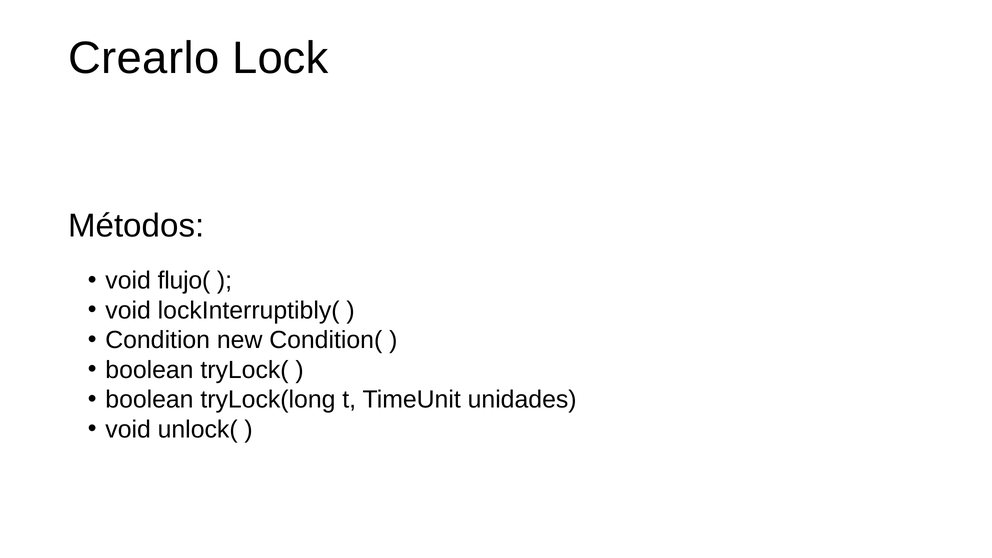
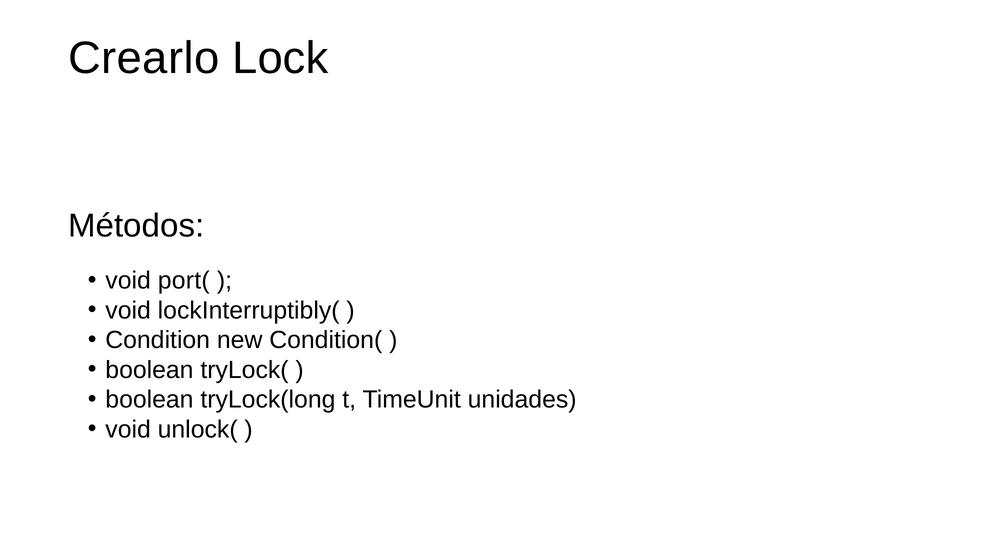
flujo(: flujo( -> port(
